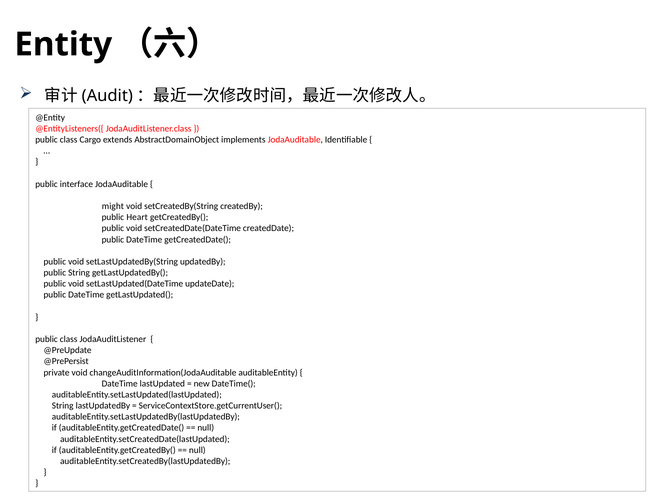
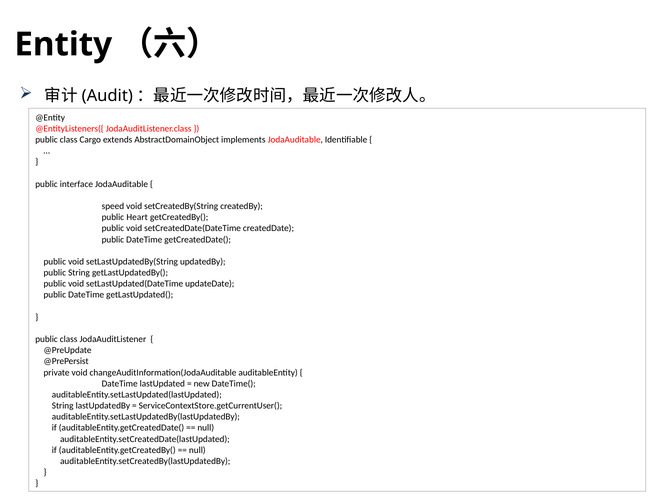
might: might -> speed
